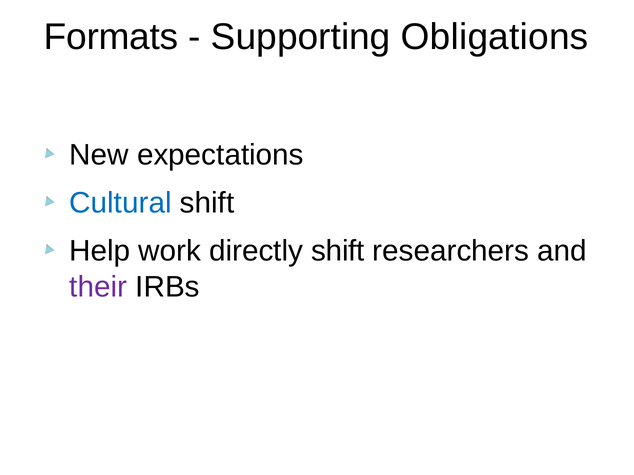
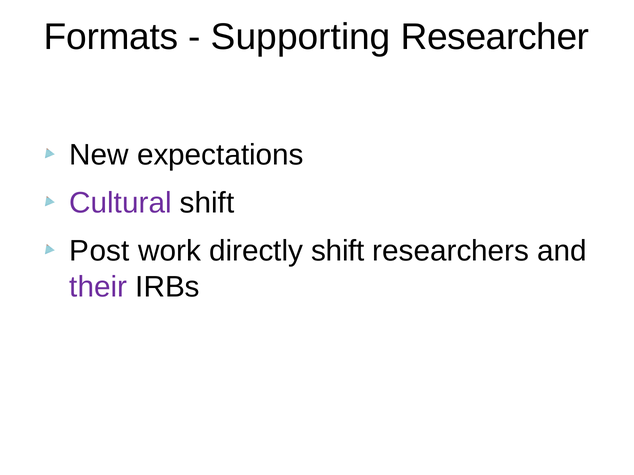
Obligations: Obligations -> Researcher
Cultural colour: blue -> purple
Help: Help -> Post
